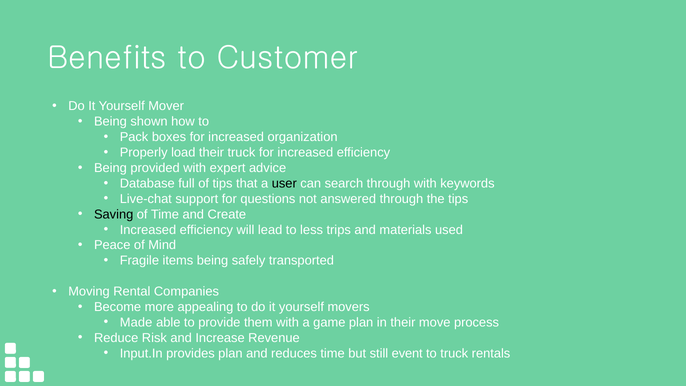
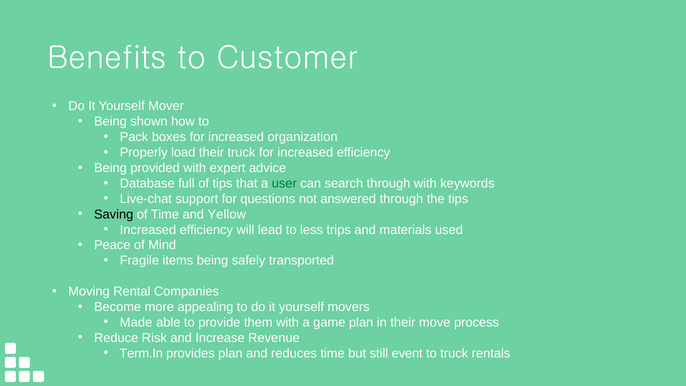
user colour: black -> green
Create: Create -> Yellow
Input.In: Input.In -> Term.In
